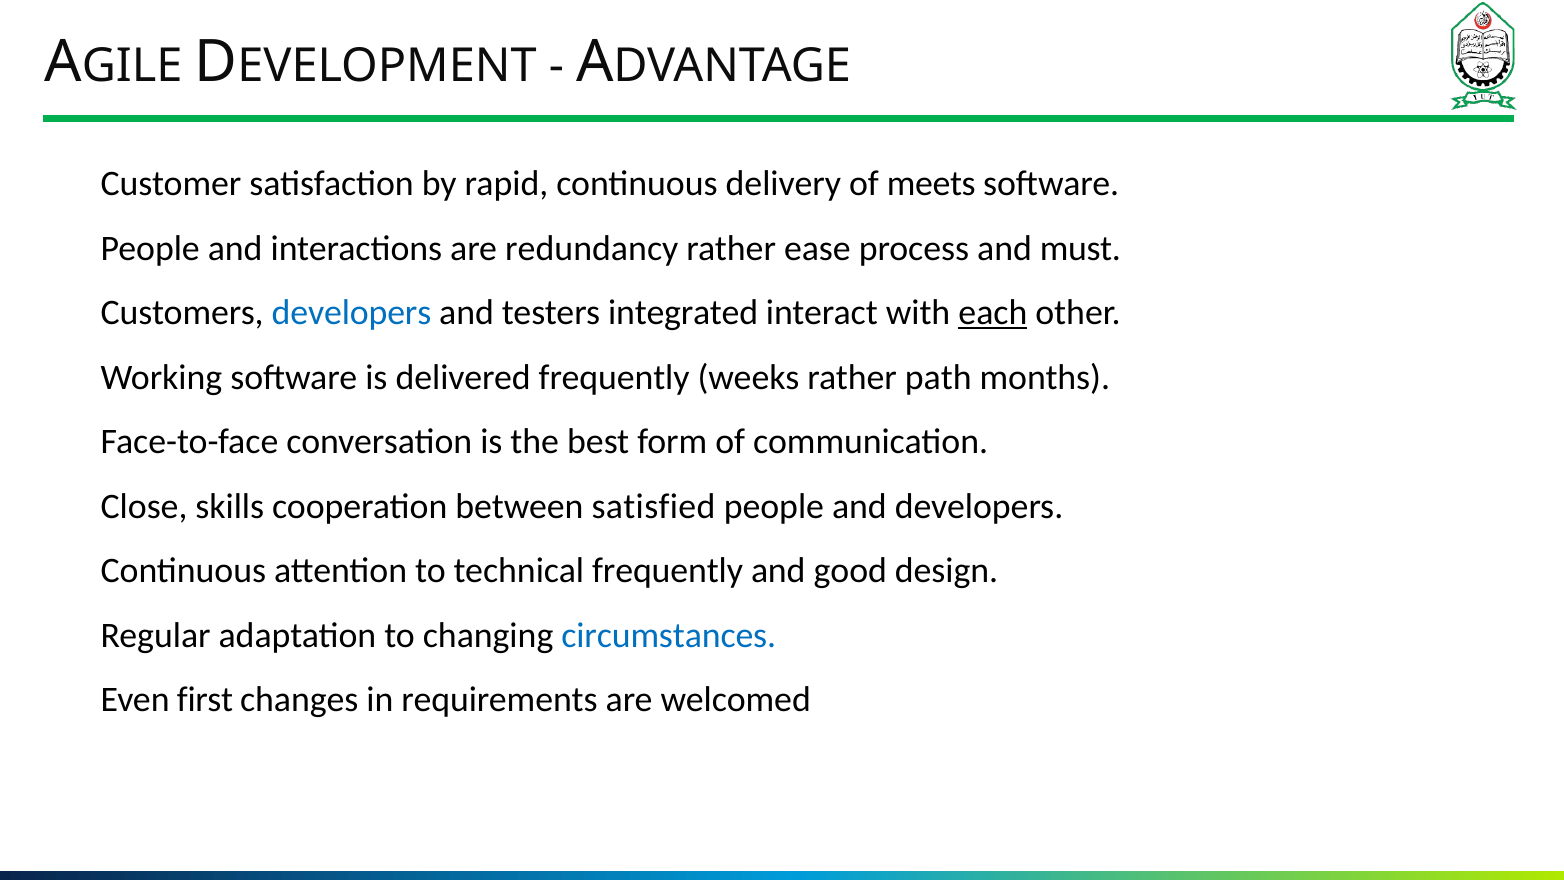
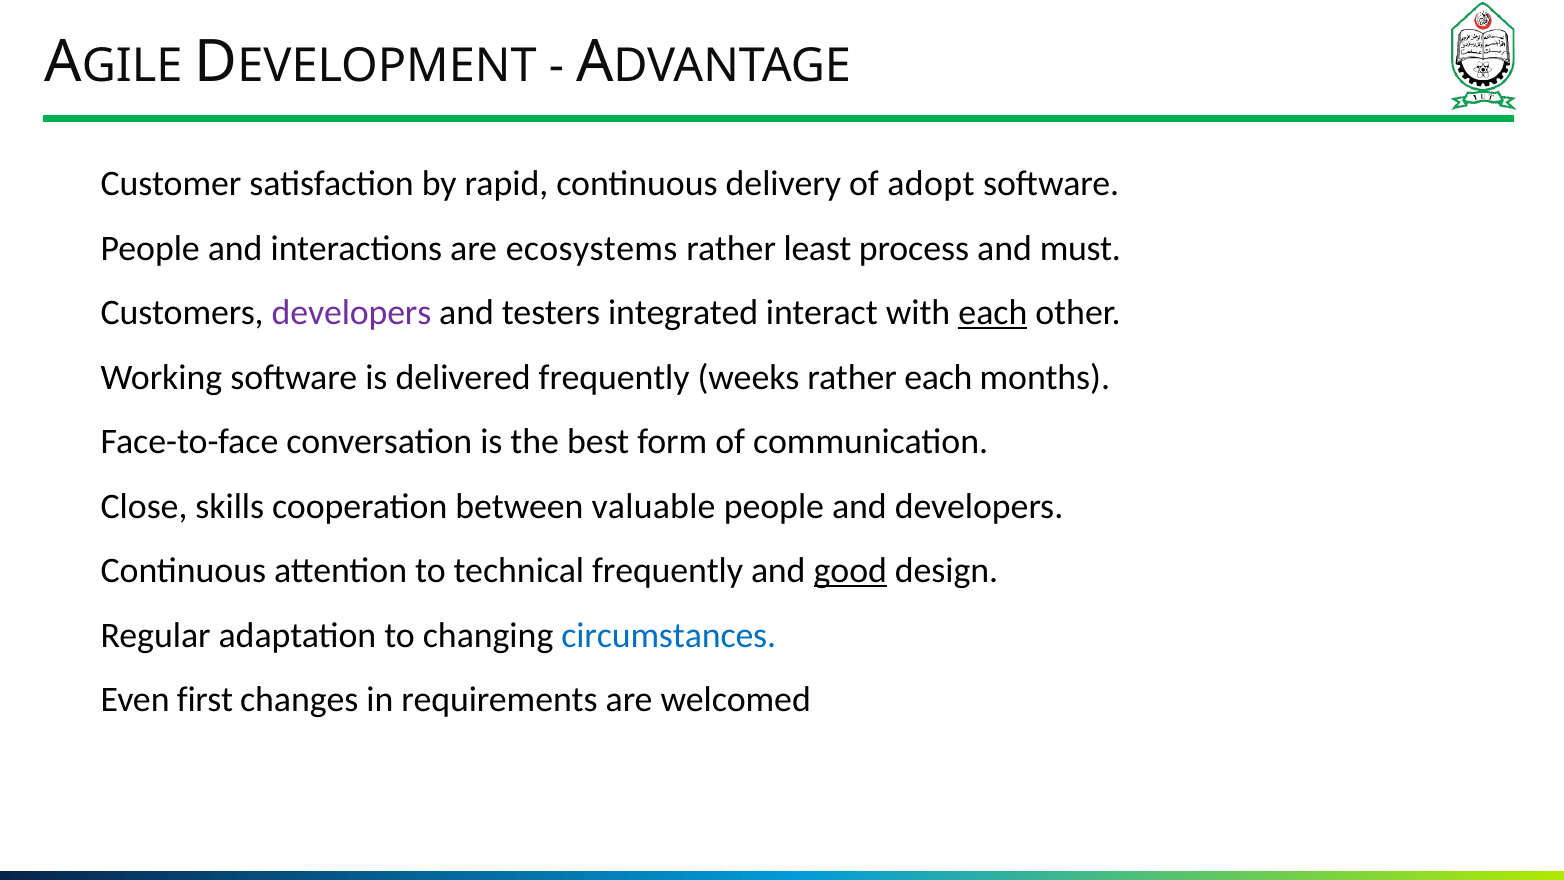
meets: meets -> adopt
redundancy: redundancy -> ecosystems
ease: ease -> least
developers at (351, 313) colour: blue -> purple
rather path: path -> each
satisfied: satisfied -> valuable
good underline: none -> present
